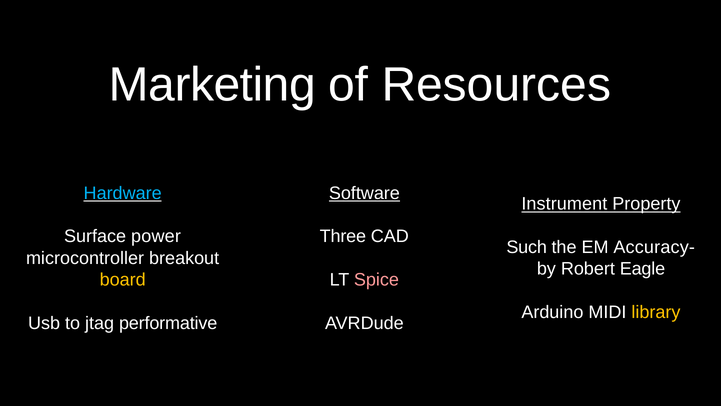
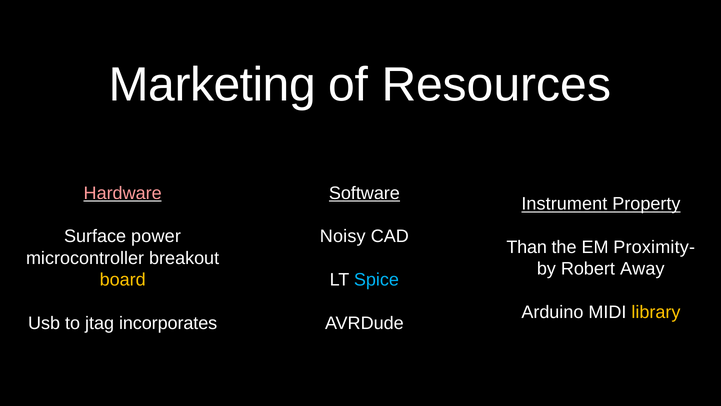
Hardware colour: light blue -> pink
Three: Three -> Noisy
Such: Such -> Than
Accuracy-: Accuracy- -> Proximity-
Eagle: Eagle -> Away
Spice colour: pink -> light blue
performative: performative -> incorporates
